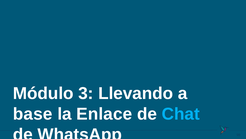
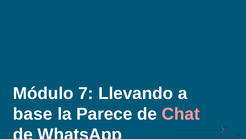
3: 3 -> 7
Enlace: Enlace -> Parece
Chat colour: light blue -> pink
